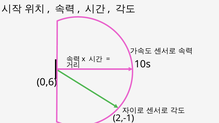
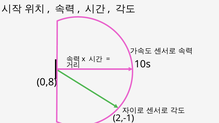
0,6: 0,6 -> 0,8
